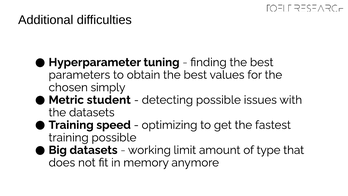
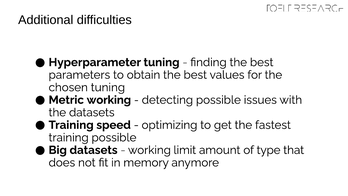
chosen simply: simply -> tuning
Metric student: student -> working
